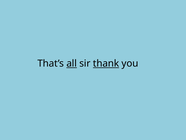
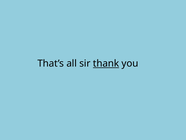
all underline: present -> none
